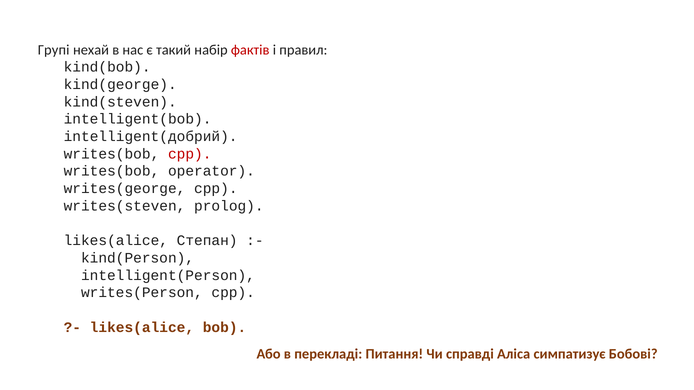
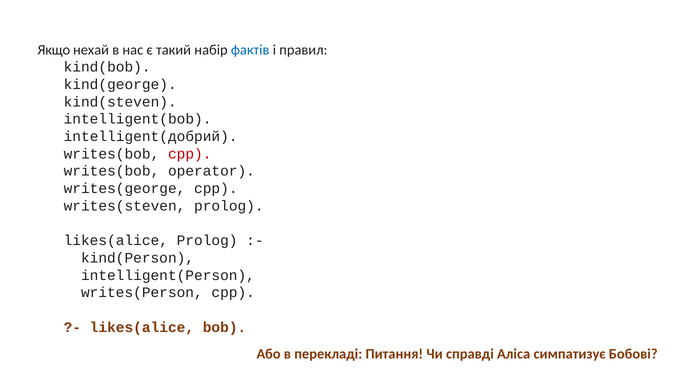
Групі: Групі -> Якщо
фактів colour: red -> blue
likes(alice Степан: Степан -> Prolog
